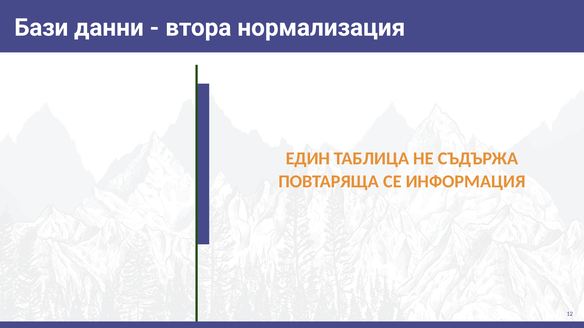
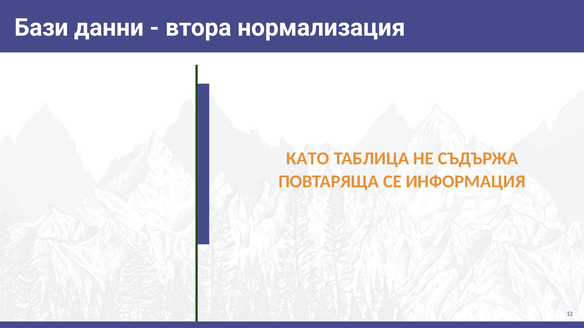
ЕДИН: ЕДИН -> КАТО
